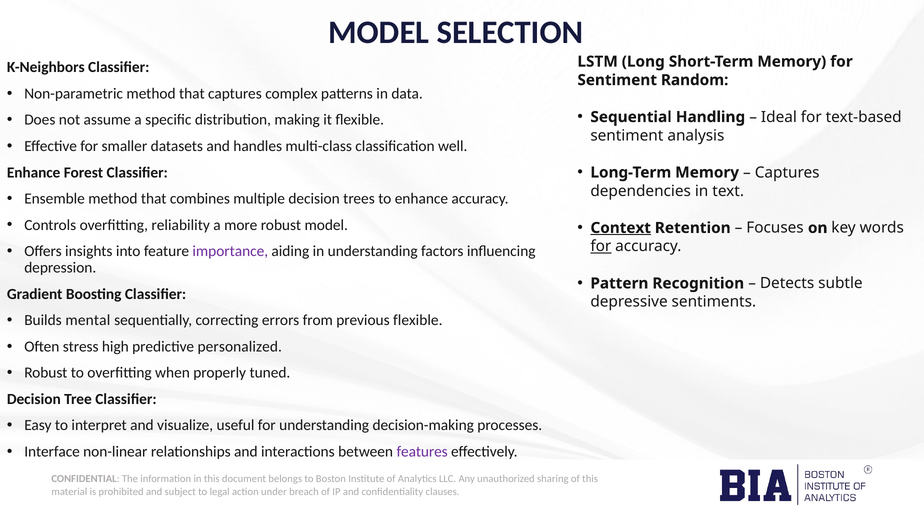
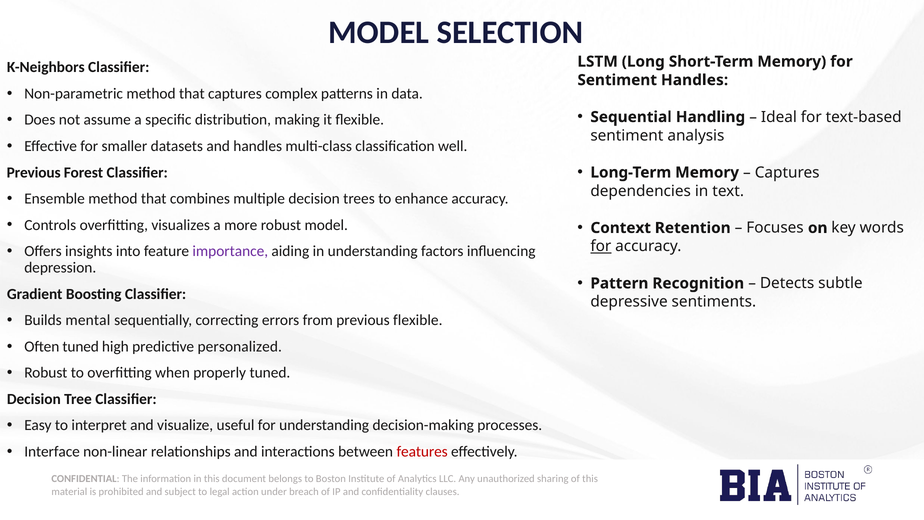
Sentiment Random: Random -> Handles
Enhance at (34, 172): Enhance -> Previous
reliability: reliability -> visualizes
Context underline: present -> none
Often stress: stress -> tuned
features colour: purple -> red
